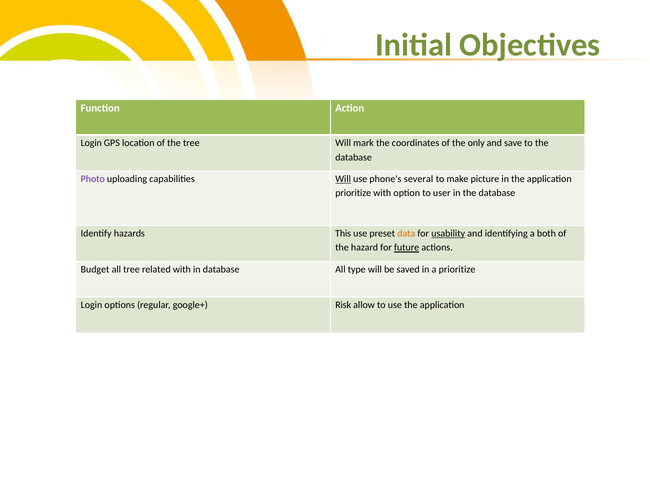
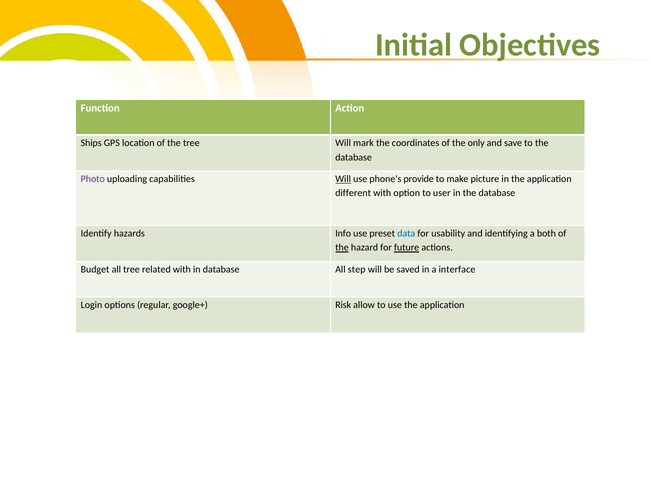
Login at (91, 143): Login -> Ships
several: several -> provide
prioritize at (353, 193): prioritize -> different
This: This -> Info
data colour: orange -> blue
usability underline: present -> none
the at (342, 247) underline: none -> present
type: type -> step
a prioritize: prioritize -> interface
